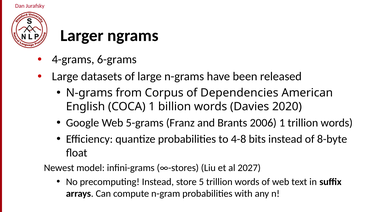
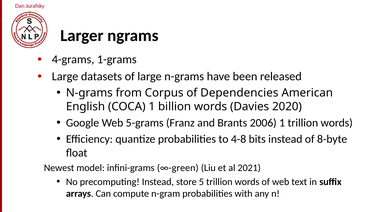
6-grams: 6-grams -> 1-grams
∞-stores: ∞-stores -> ∞-green
2027: 2027 -> 2021
